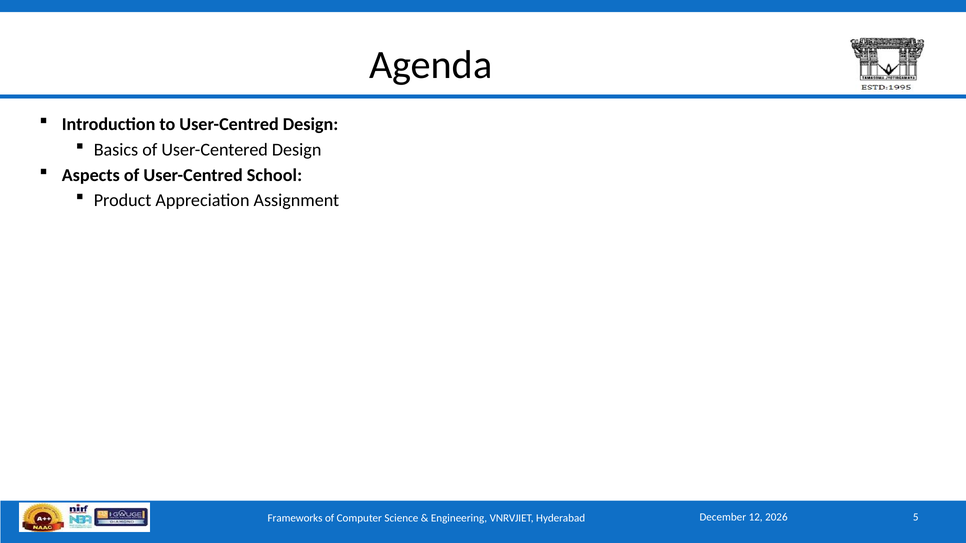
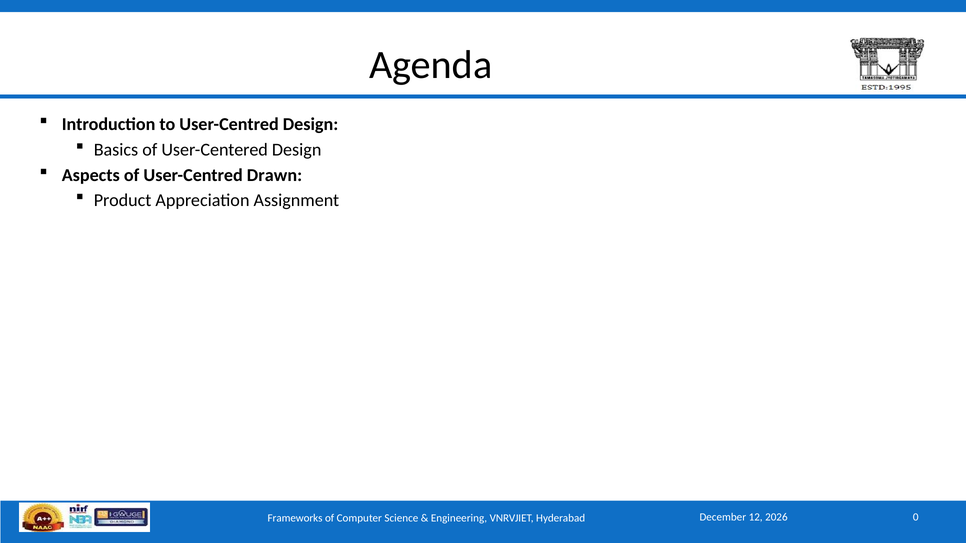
School: School -> Drawn
5: 5 -> 0
